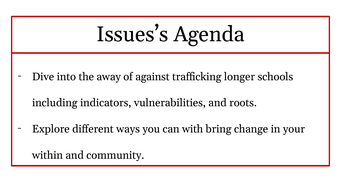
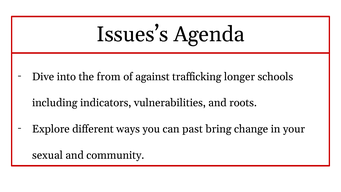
away: away -> from
with: with -> past
within: within -> sexual
